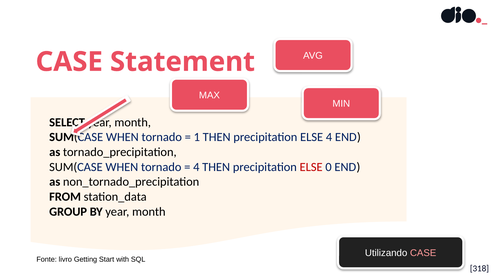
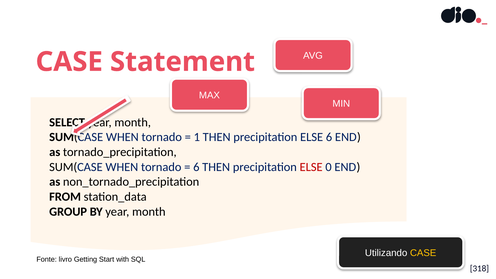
ELSE 4: 4 -> 6
4 at (196, 167): 4 -> 6
CASE at (423, 253) colour: pink -> yellow
